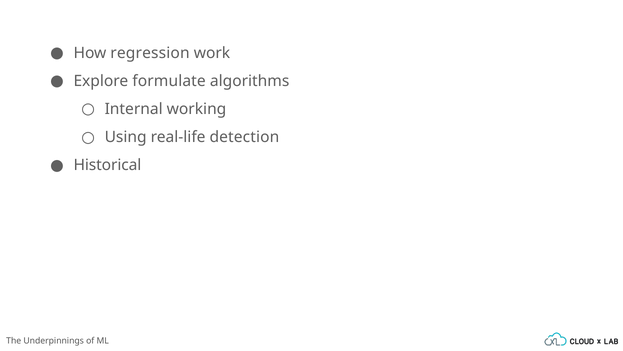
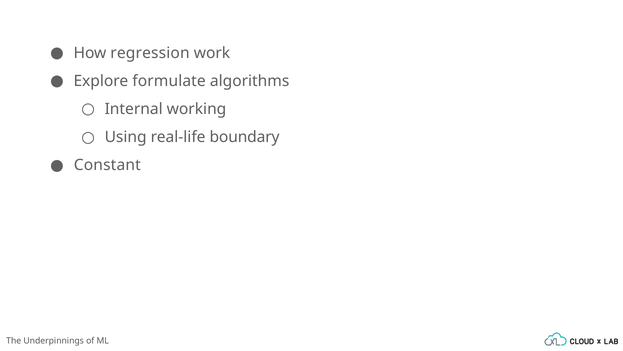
detection: detection -> boundary
Historical: Historical -> Constant
